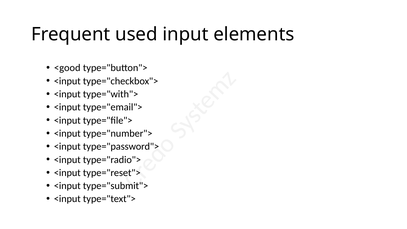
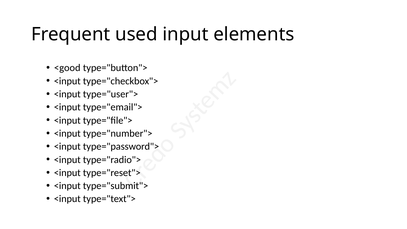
type="with">: type="with"> -> type="user">
